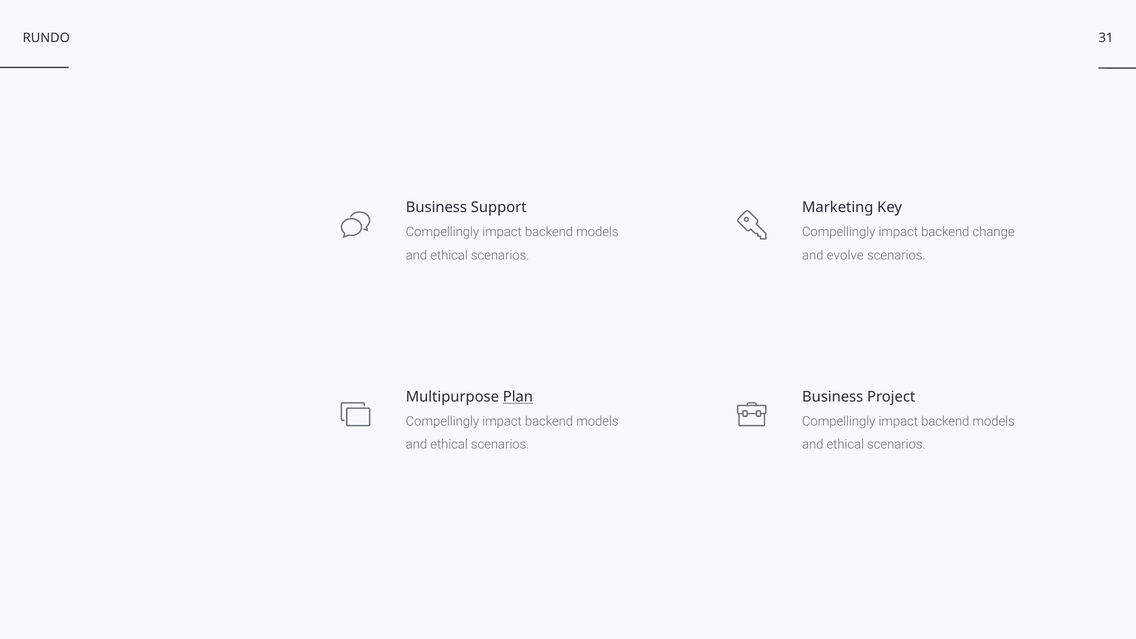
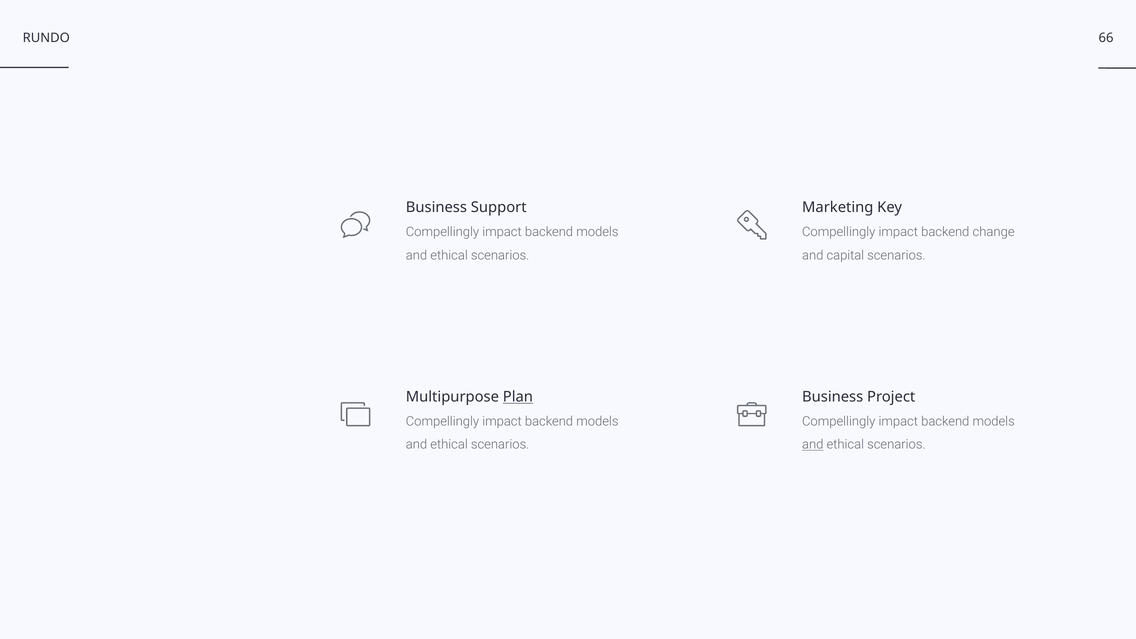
31: 31 -> 66
evolve: evolve -> capital
and at (813, 445) underline: none -> present
